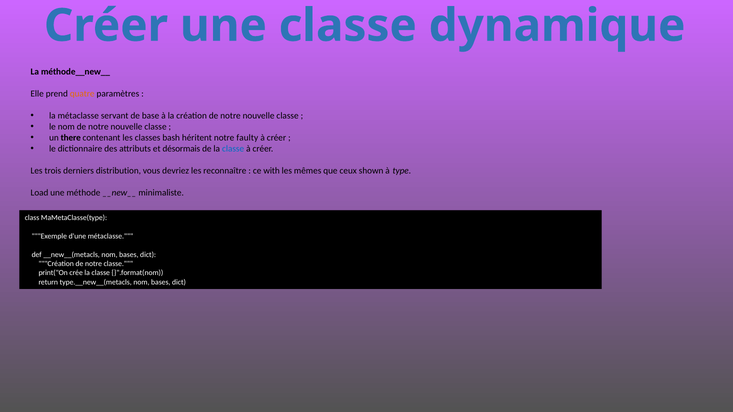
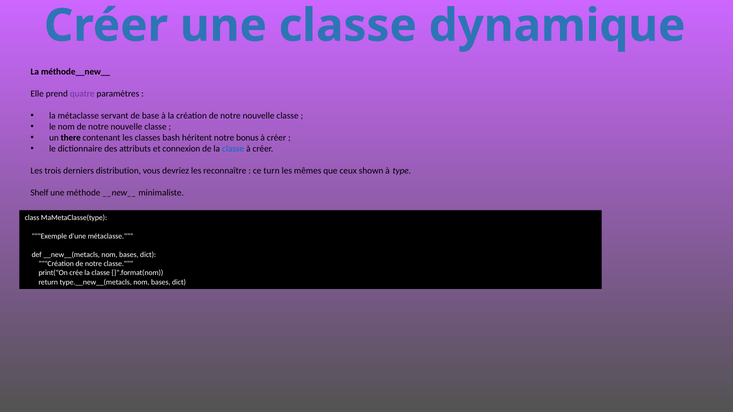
quatre colour: orange -> purple
faulty: faulty -> bonus
désormais: désormais -> connexion
with: with -> turn
Load: Load -> Shelf
